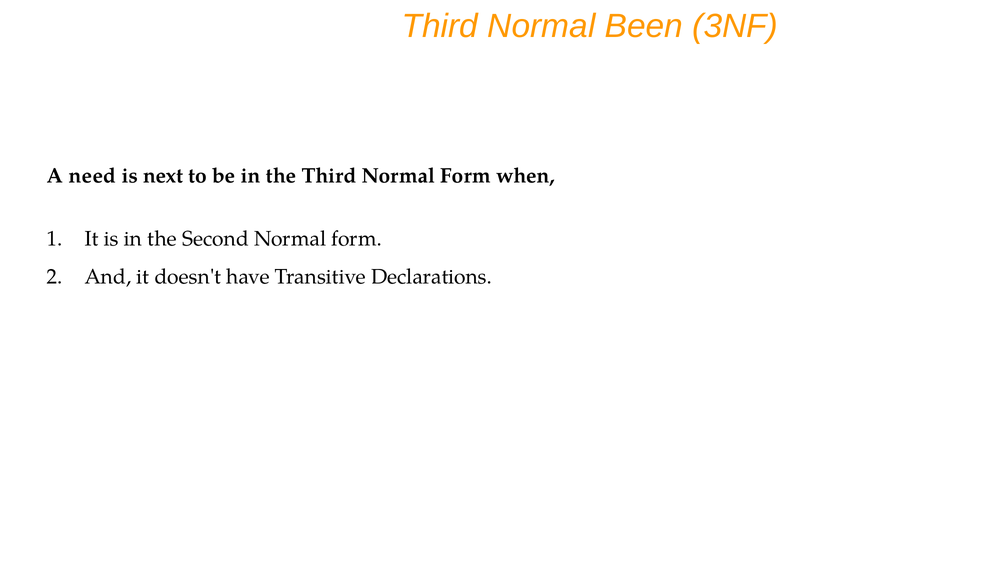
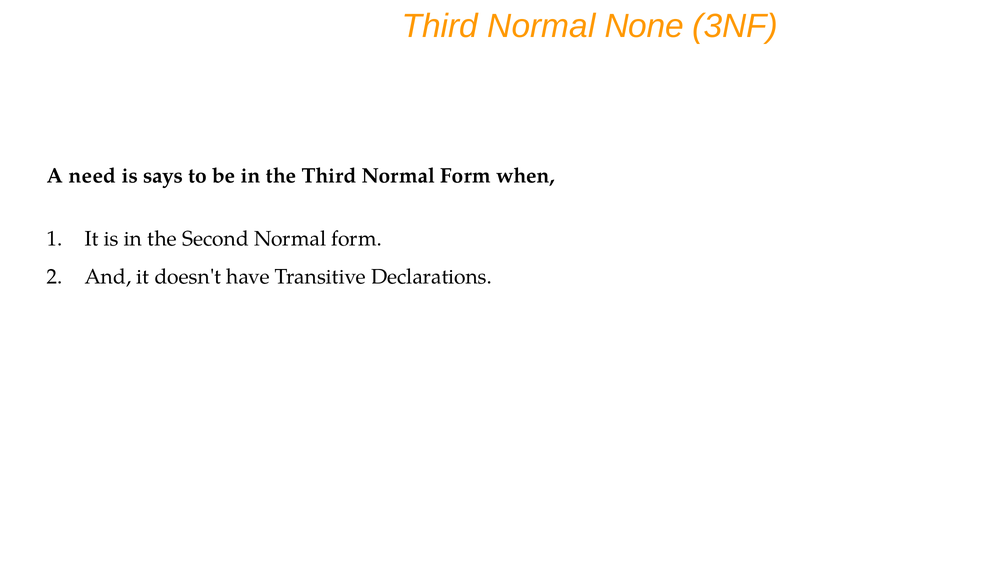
Been: Been -> None
next: next -> says
